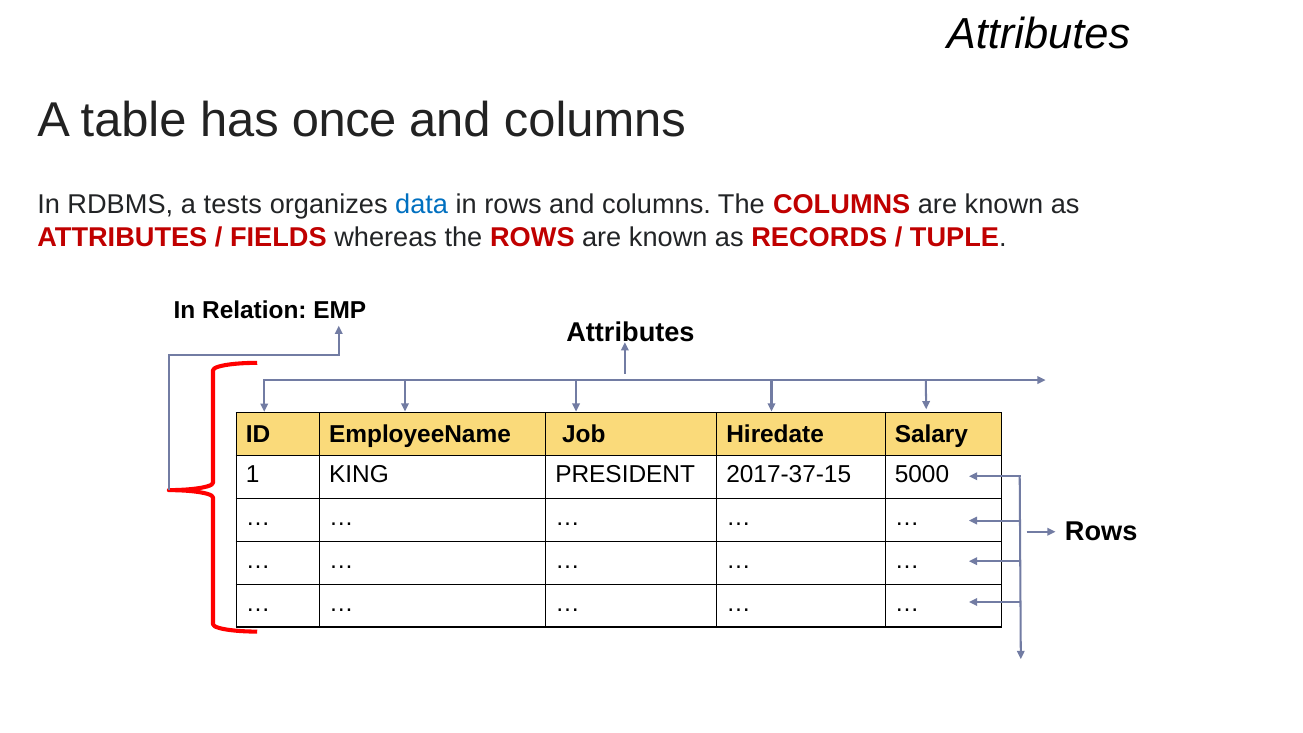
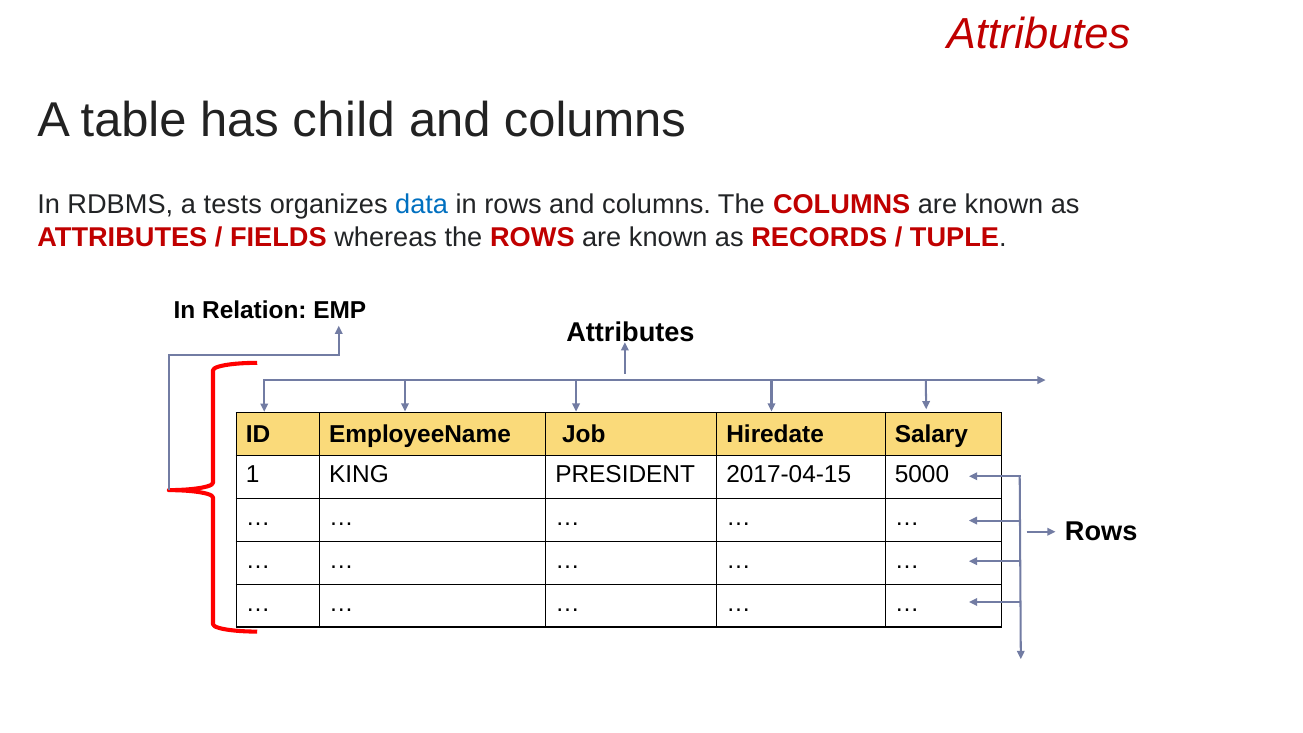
Attributes at (1039, 34) colour: black -> red
once: once -> child
2017-37-15: 2017-37-15 -> 2017-04-15
